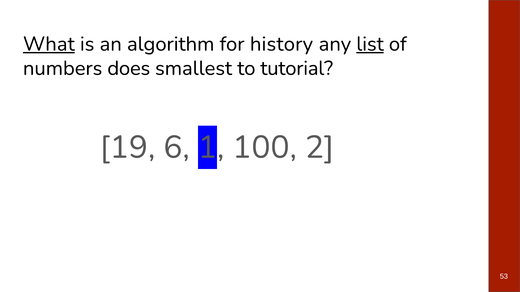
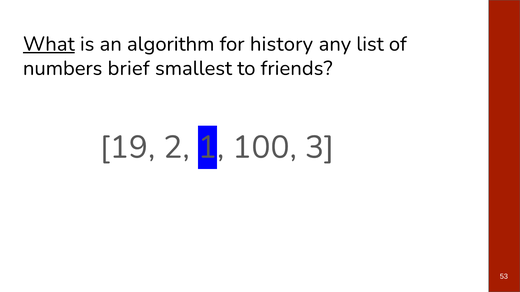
list underline: present -> none
does: does -> brief
tutorial: tutorial -> friends
6: 6 -> 2
2: 2 -> 3
